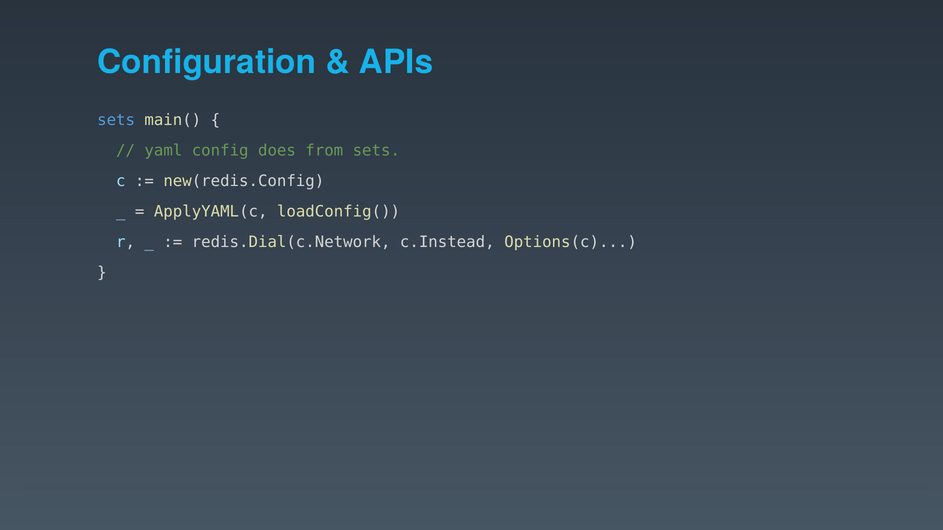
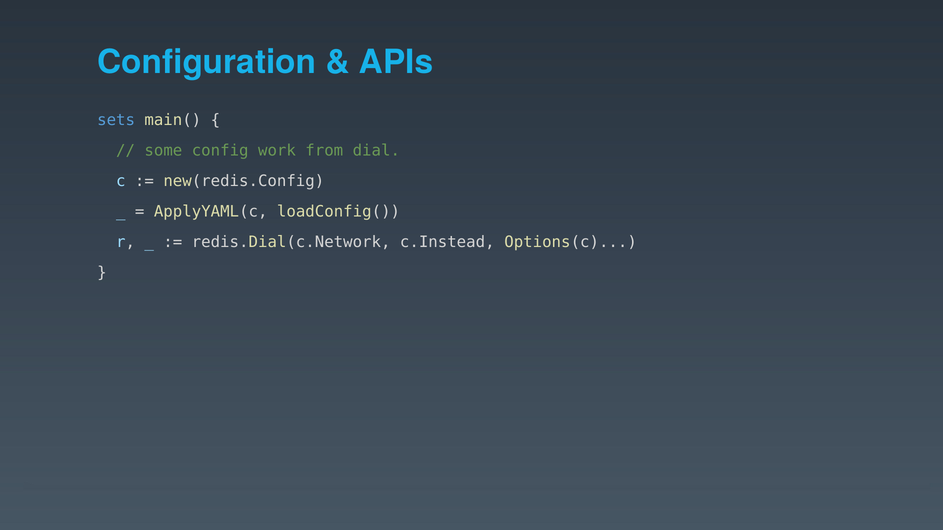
yaml: yaml -> some
does: does -> work
from sets: sets -> dial
